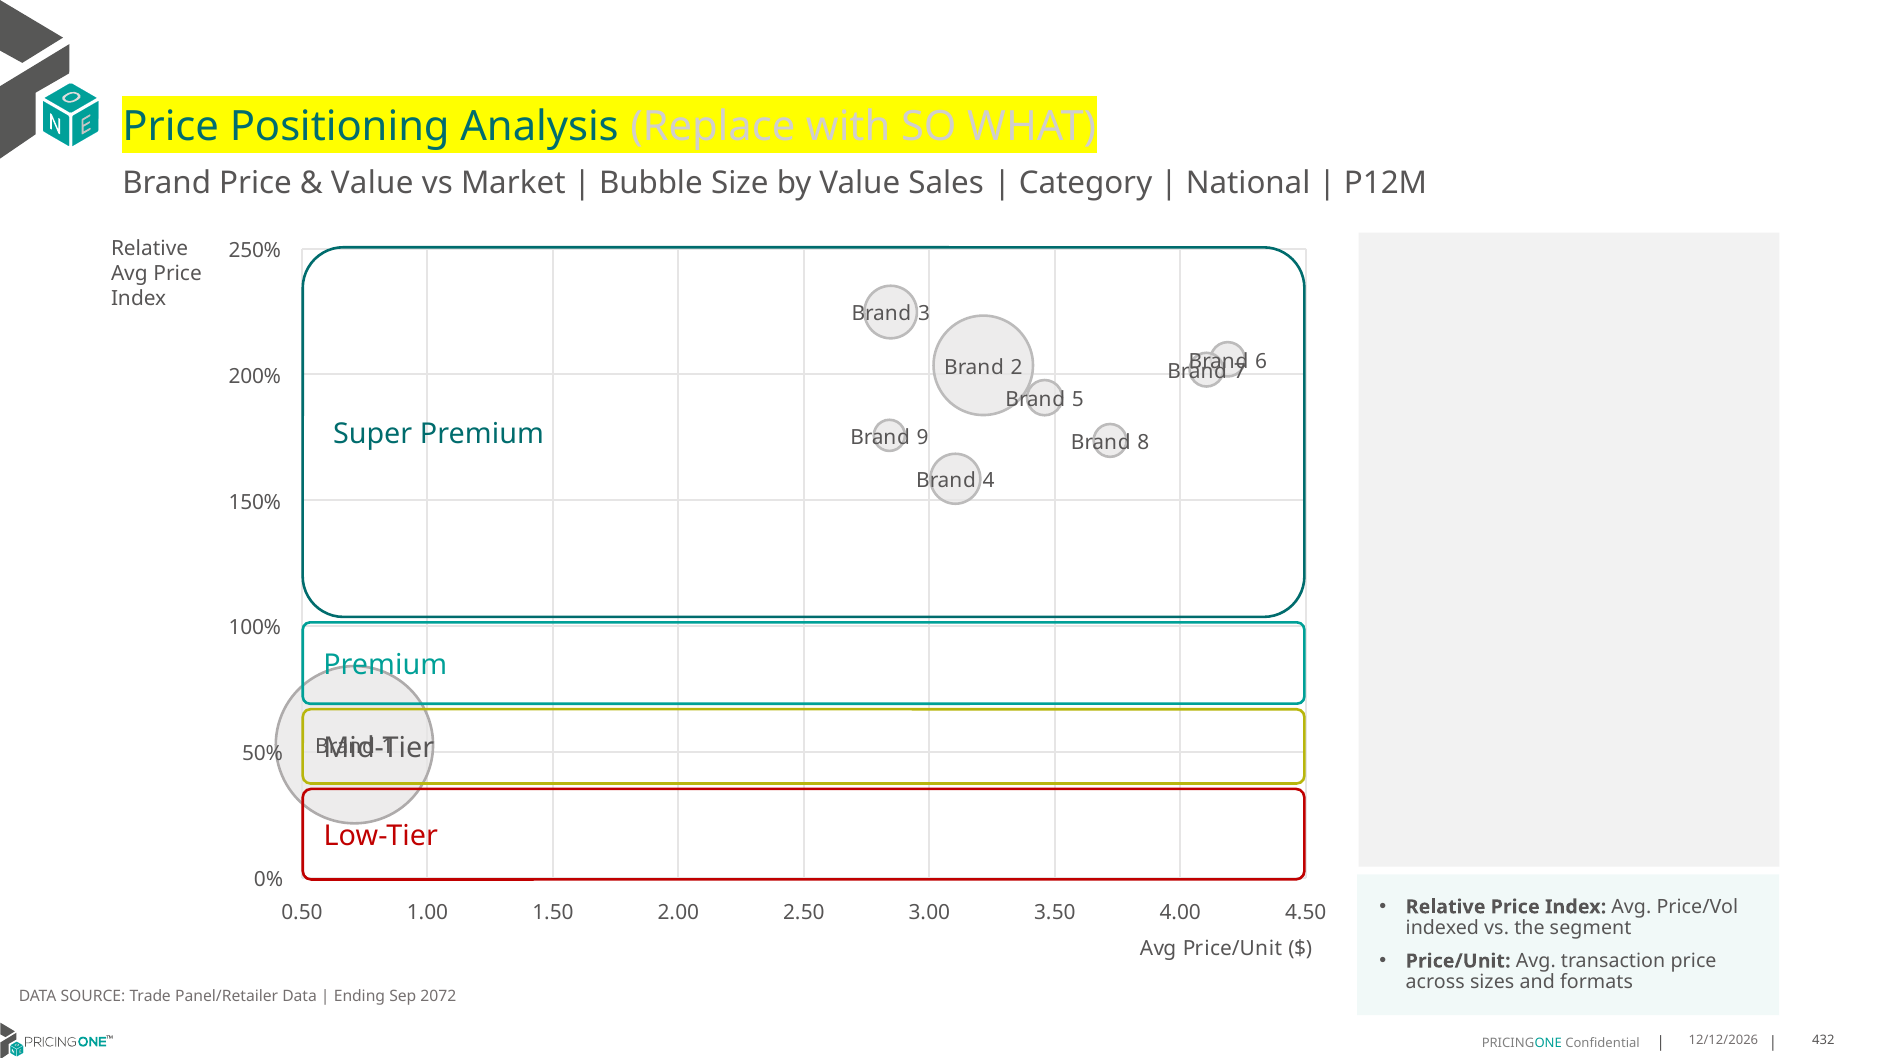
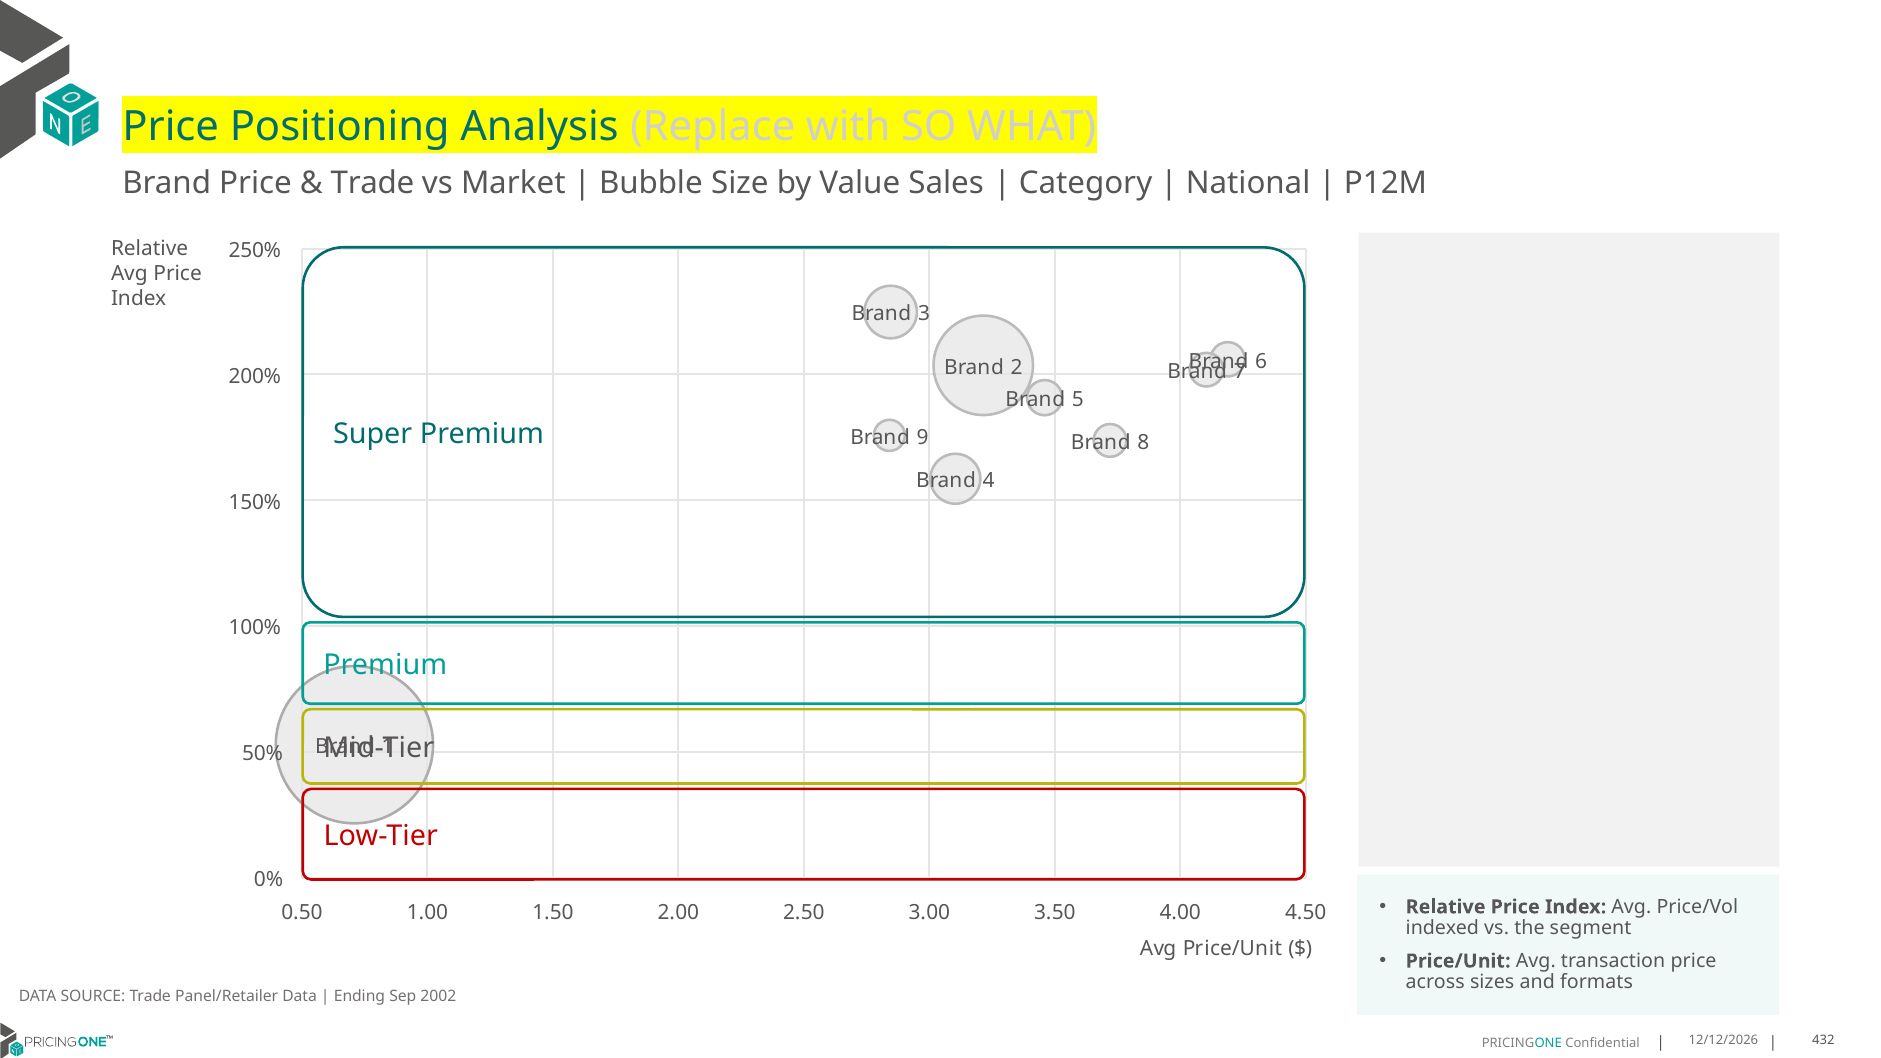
Value at (372, 183): Value -> Trade
2072: 2072 -> 2002
